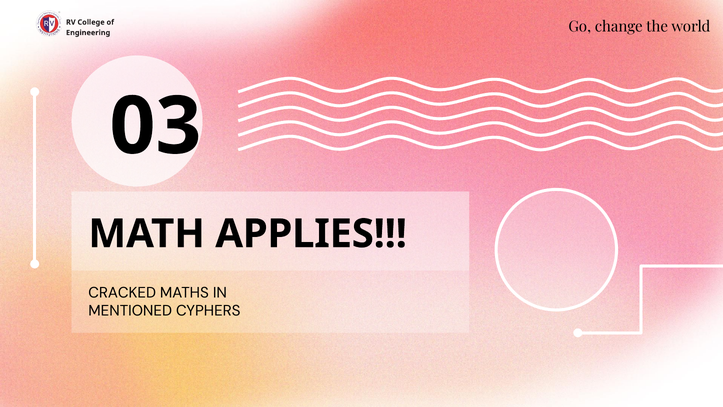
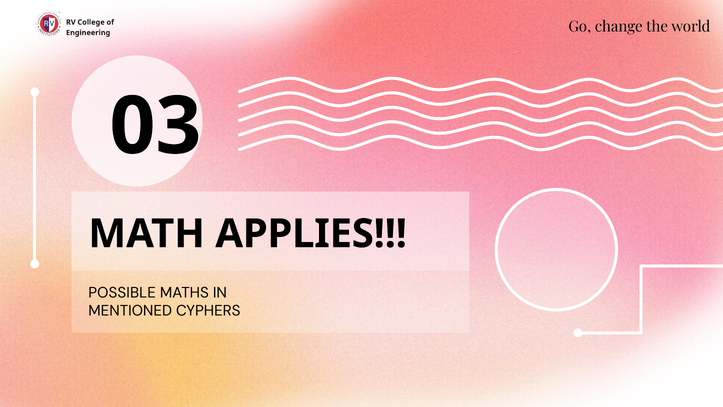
CRACKED: CRACKED -> POSSIBLE
